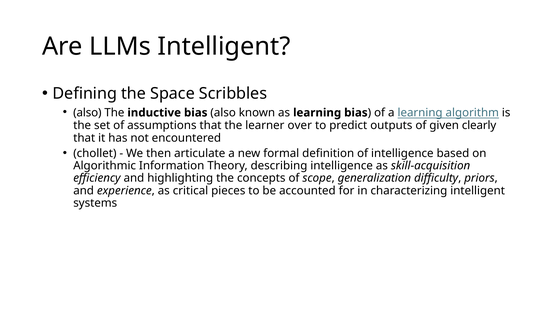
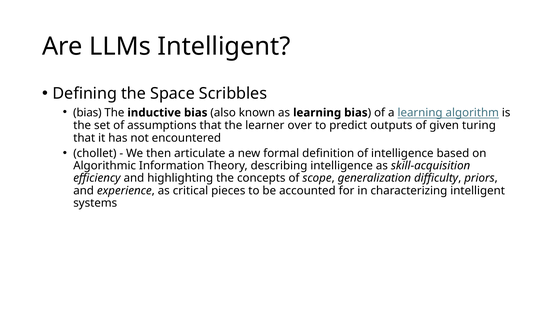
also at (87, 113): also -> bias
clearly: clearly -> turing
